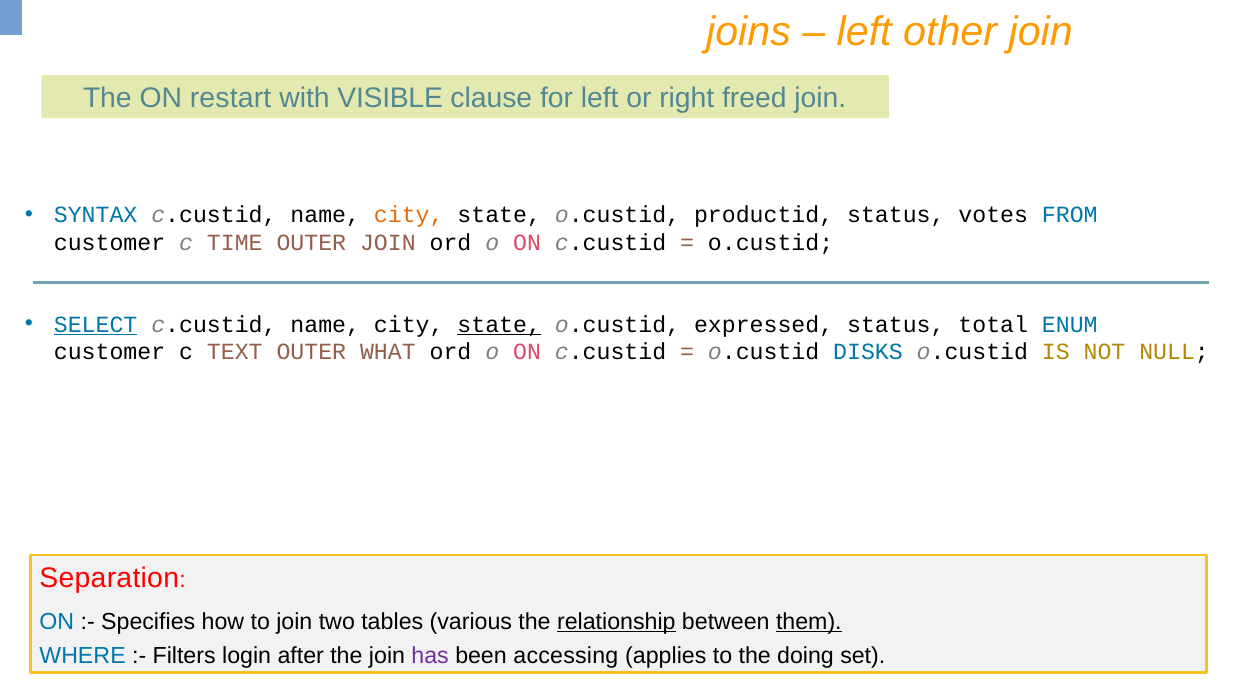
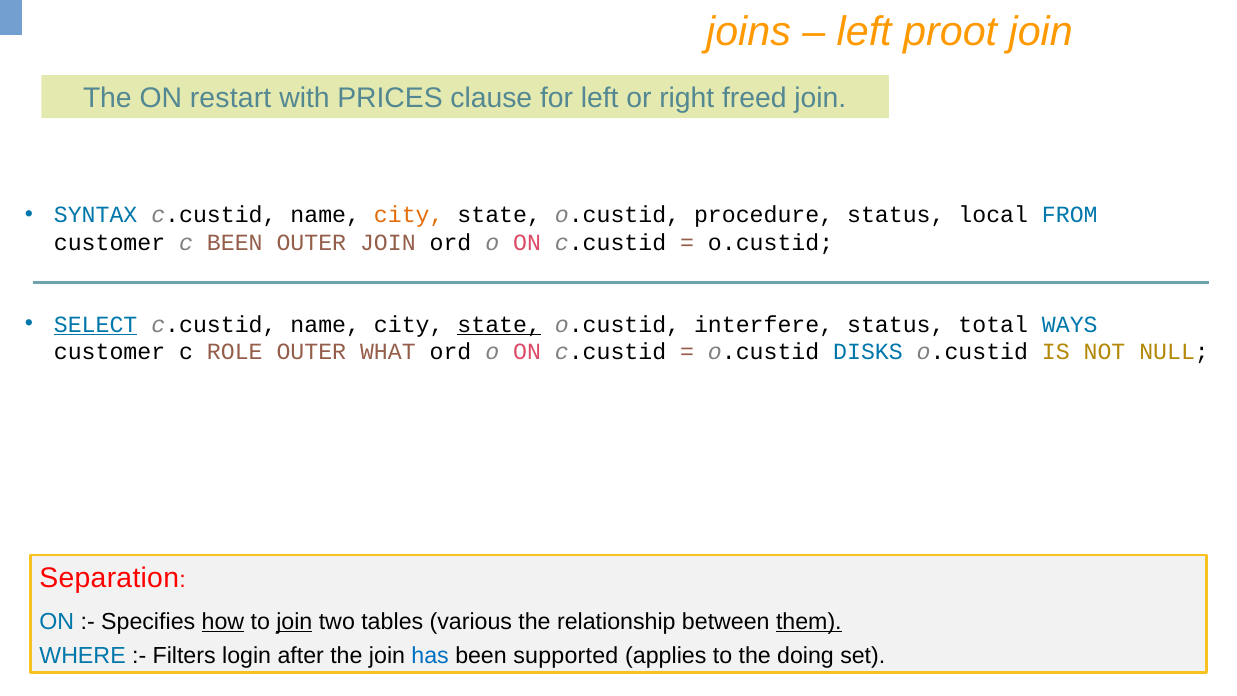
other: other -> proot
VISIBLE: VISIBLE -> PRICES
productid: productid -> procedure
votes: votes -> local
c TIME: TIME -> BEEN
expressed: expressed -> interfere
ENUM: ENUM -> WAYS
TEXT: TEXT -> ROLE
how underline: none -> present
join at (294, 621) underline: none -> present
relationship underline: present -> none
has colour: purple -> blue
accessing: accessing -> supported
